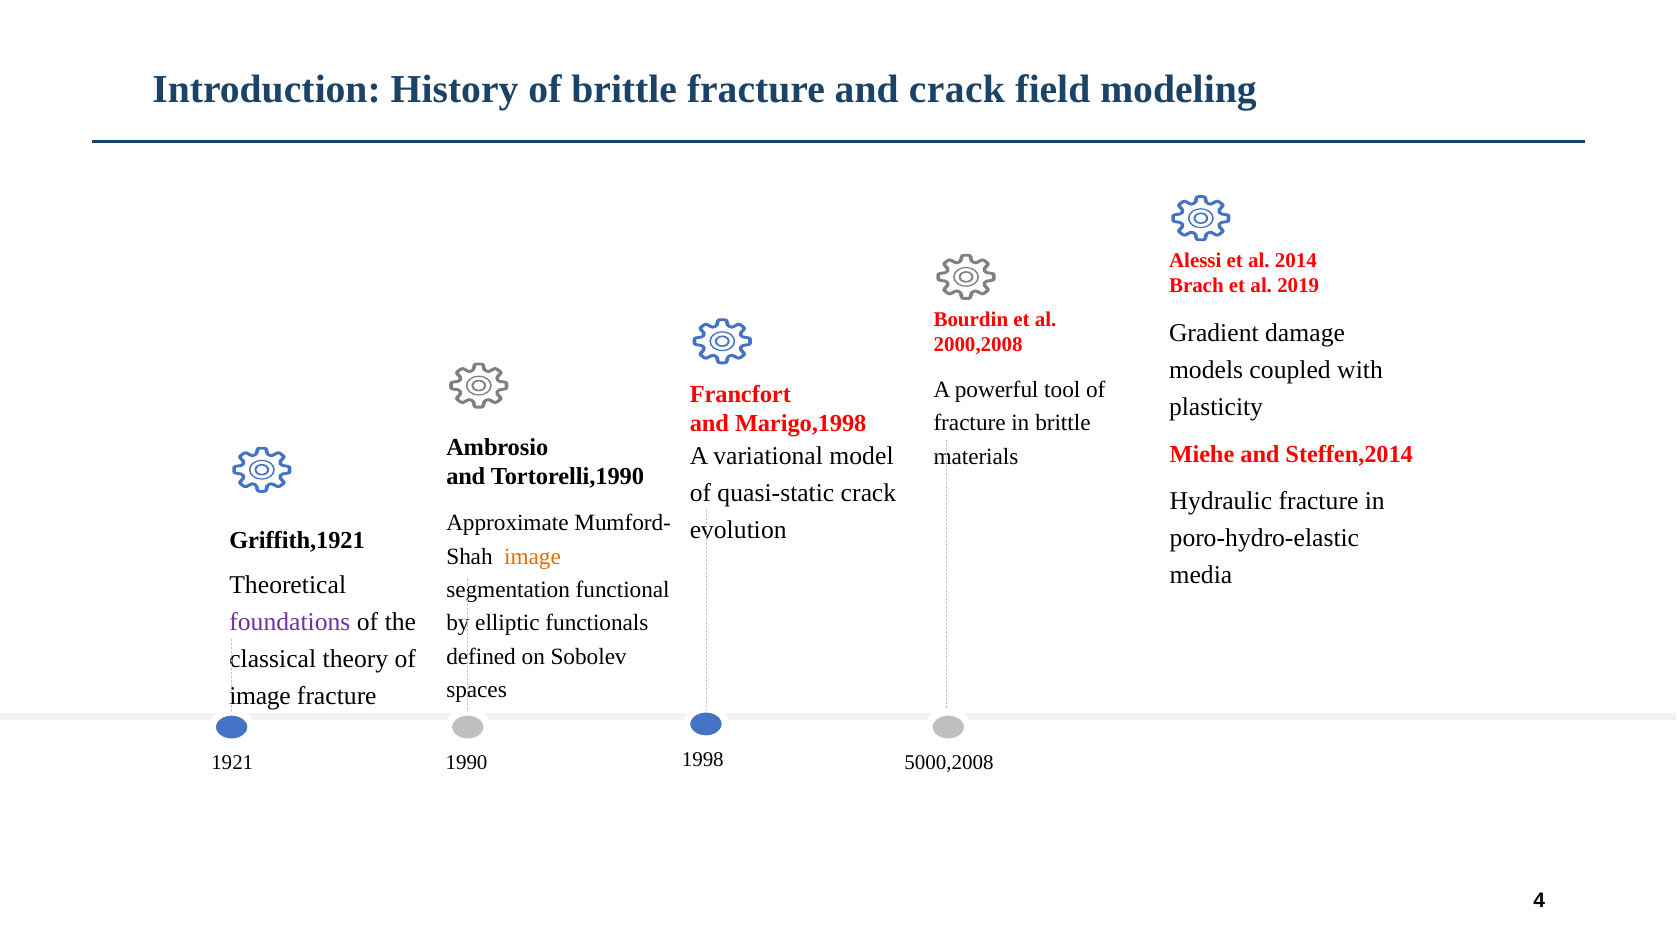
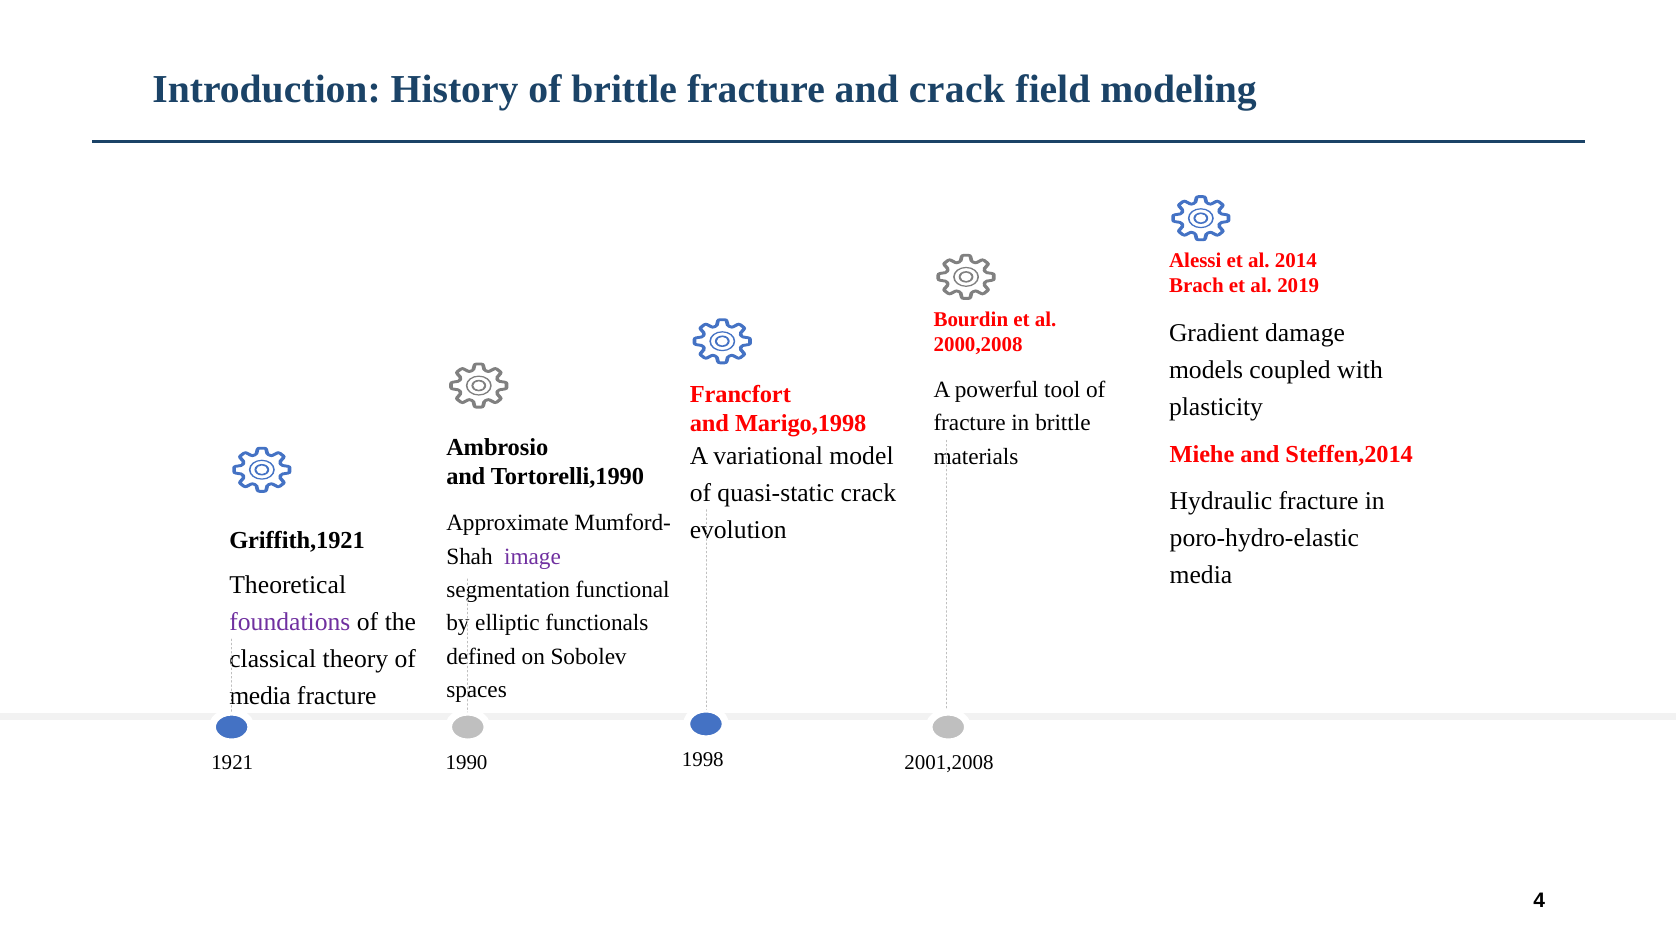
image at (533, 557) colour: orange -> purple
image at (260, 696): image -> media
5000,2008: 5000,2008 -> 2001,2008
